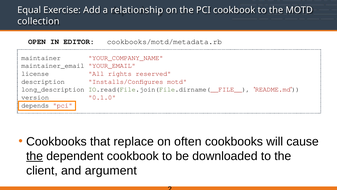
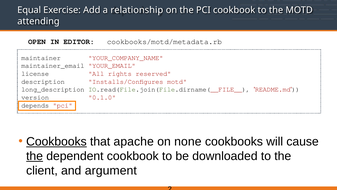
collection: collection -> attending
Cookbooks at (56, 141) underline: none -> present
replace: replace -> apache
often: often -> none
